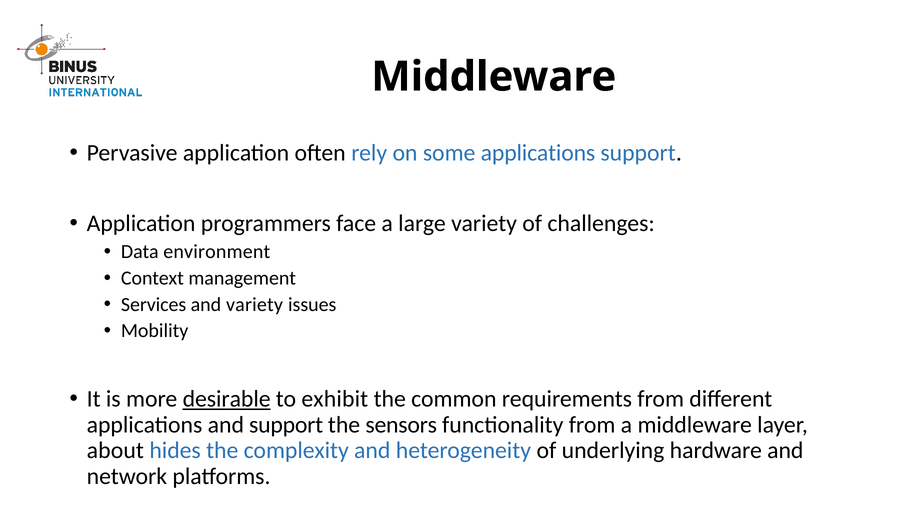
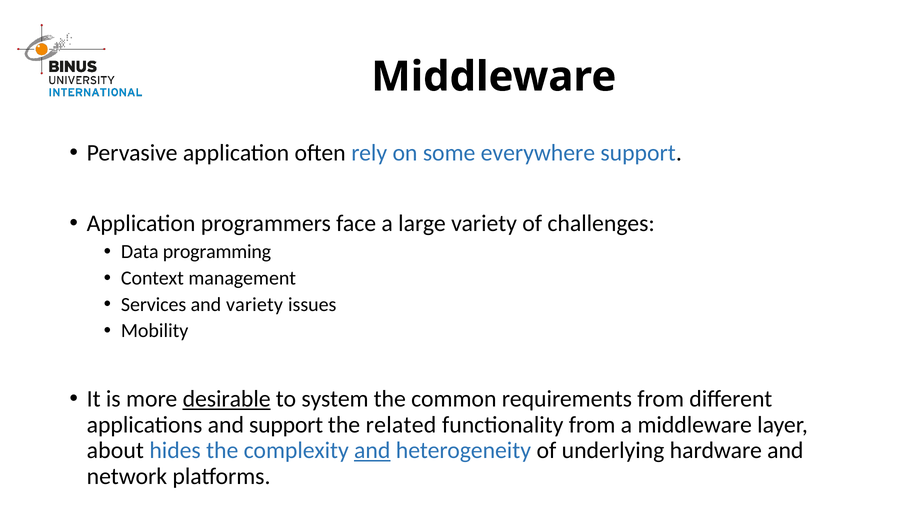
some applications: applications -> everywhere
environment: environment -> programming
exhibit: exhibit -> system
sensors: sensors -> related
and at (372, 450) underline: none -> present
